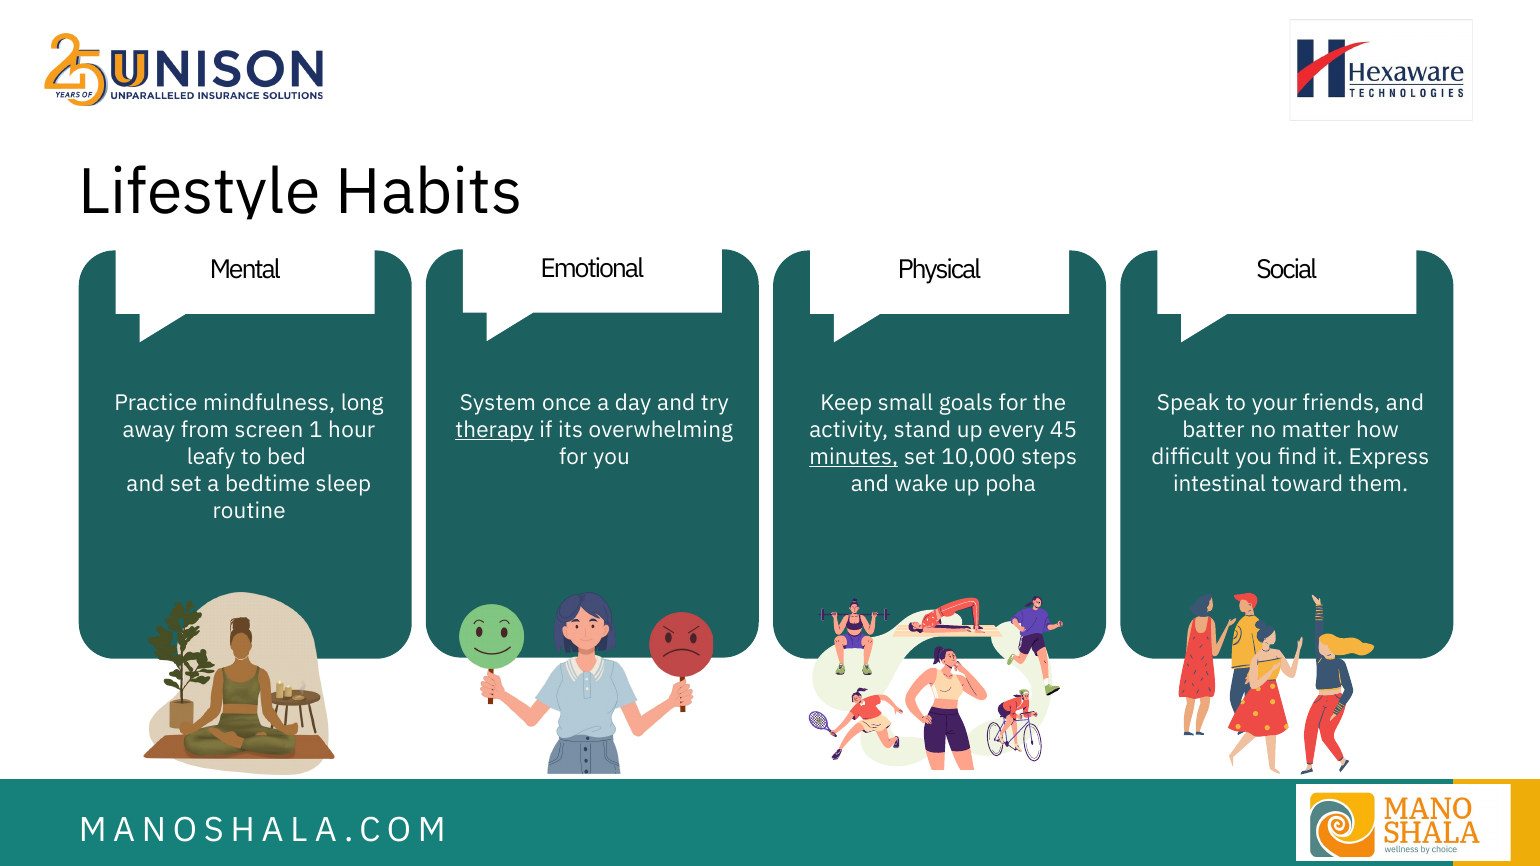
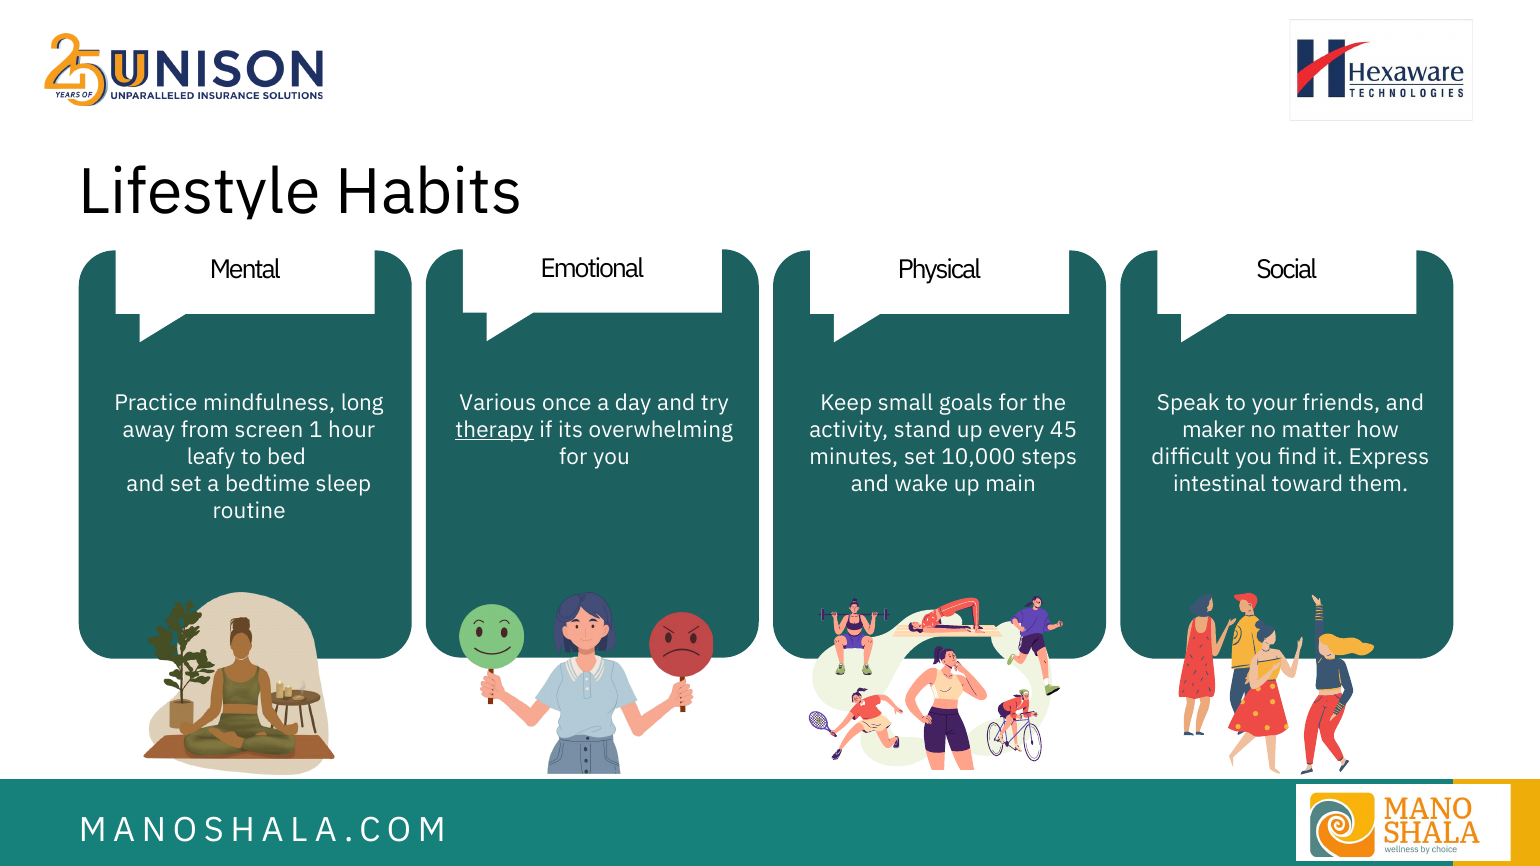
System: System -> Various
batter: batter -> maker
minutes underline: present -> none
poha: poha -> main
